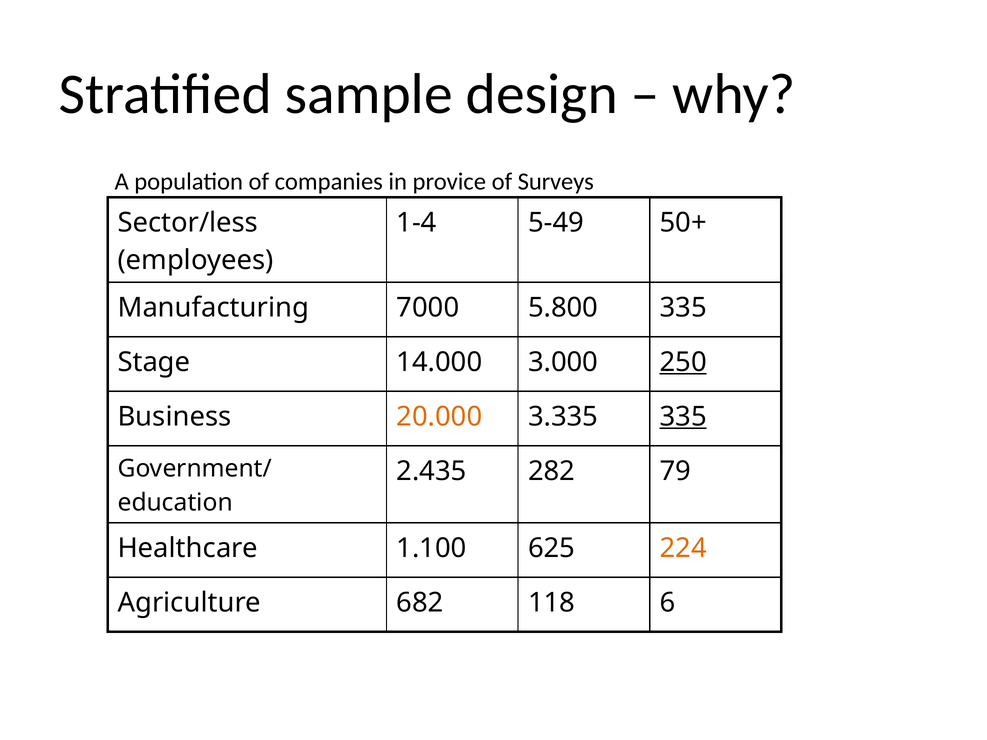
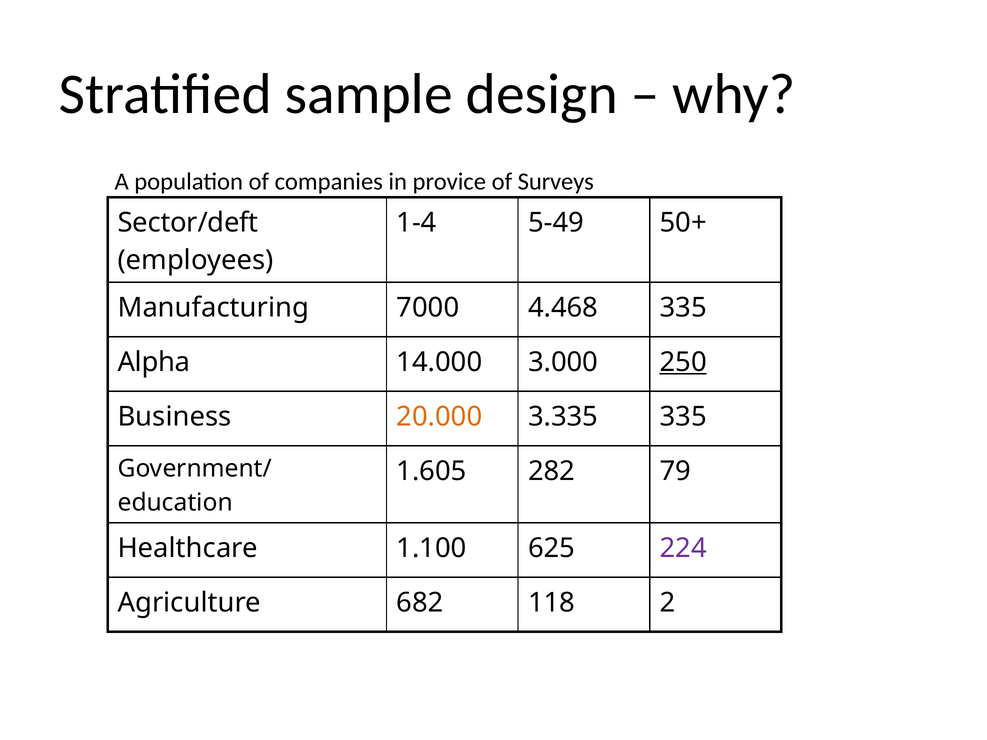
Sector/less: Sector/less -> Sector/deft
5.800: 5.800 -> 4.468
Stage: Stage -> Alpha
335 at (683, 417) underline: present -> none
2.435: 2.435 -> 1.605
224 colour: orange -> purple
6: 6 -> 2
